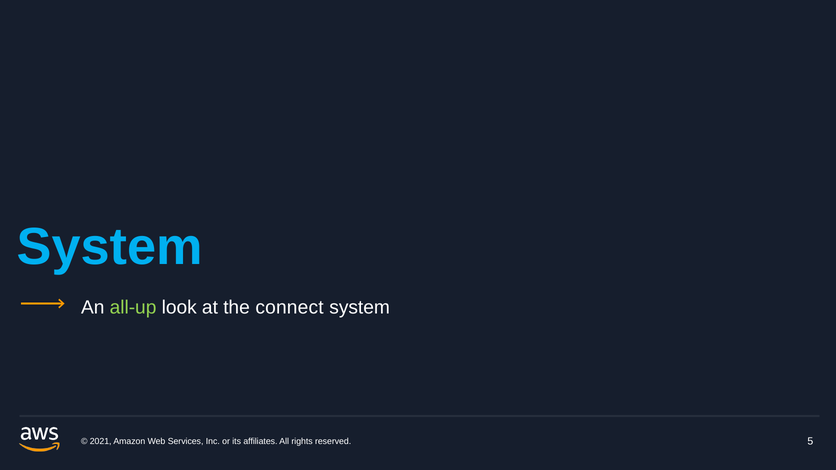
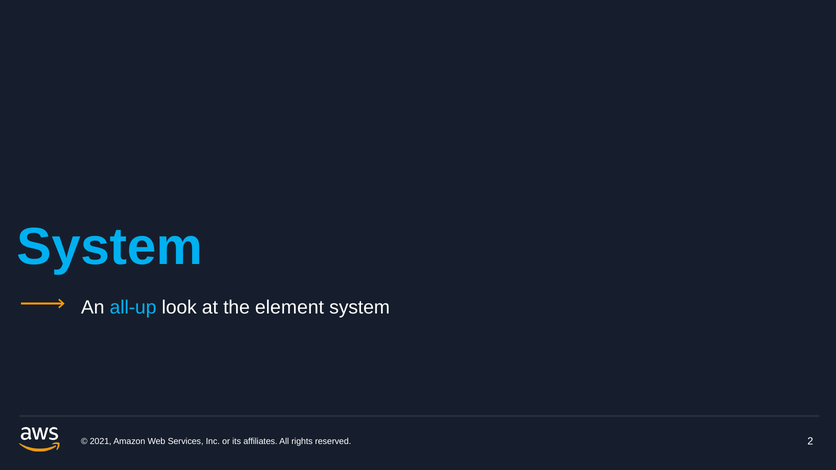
all-up colour: light green -> light blue
connect: connect -> element
5: 5 -> 2
